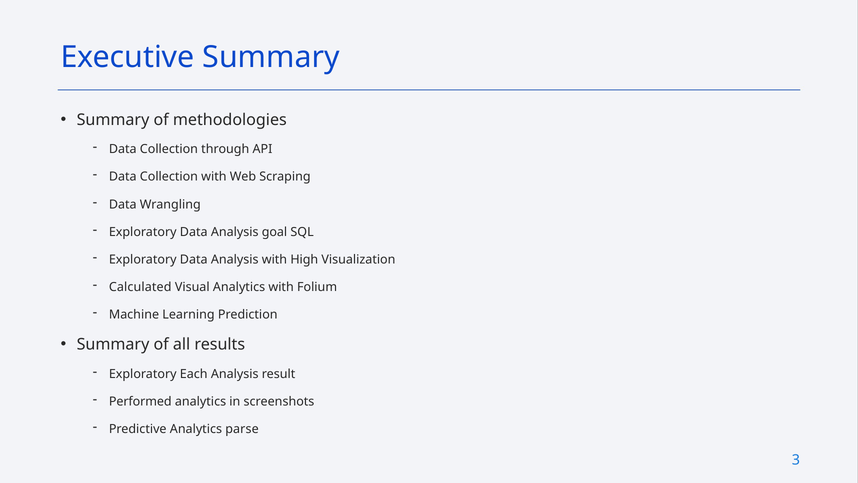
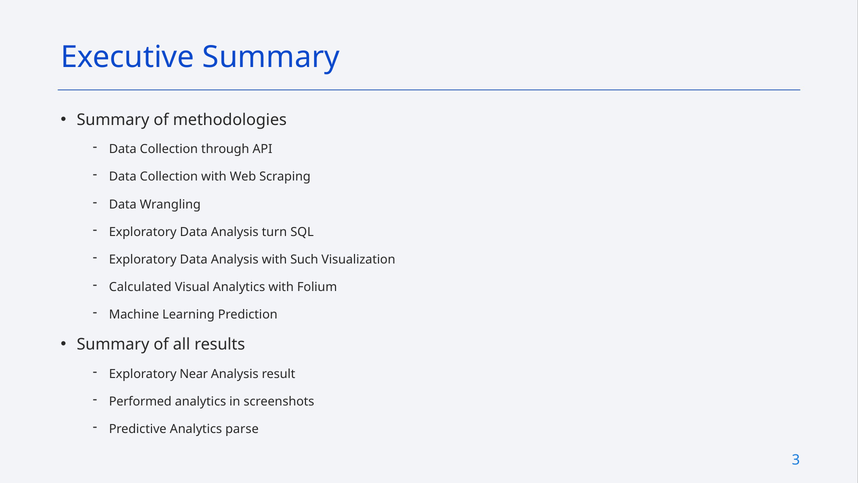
goal: goal -> turn
High: High -> Such
Each: Each -> Near
